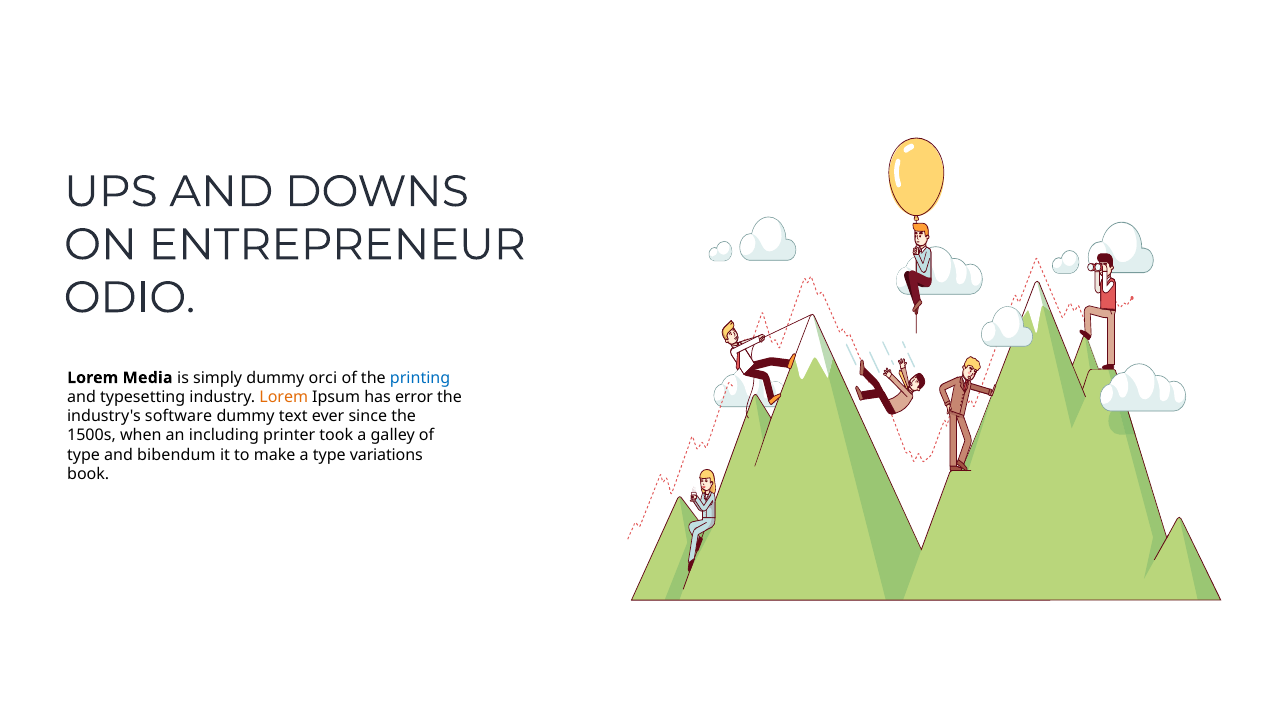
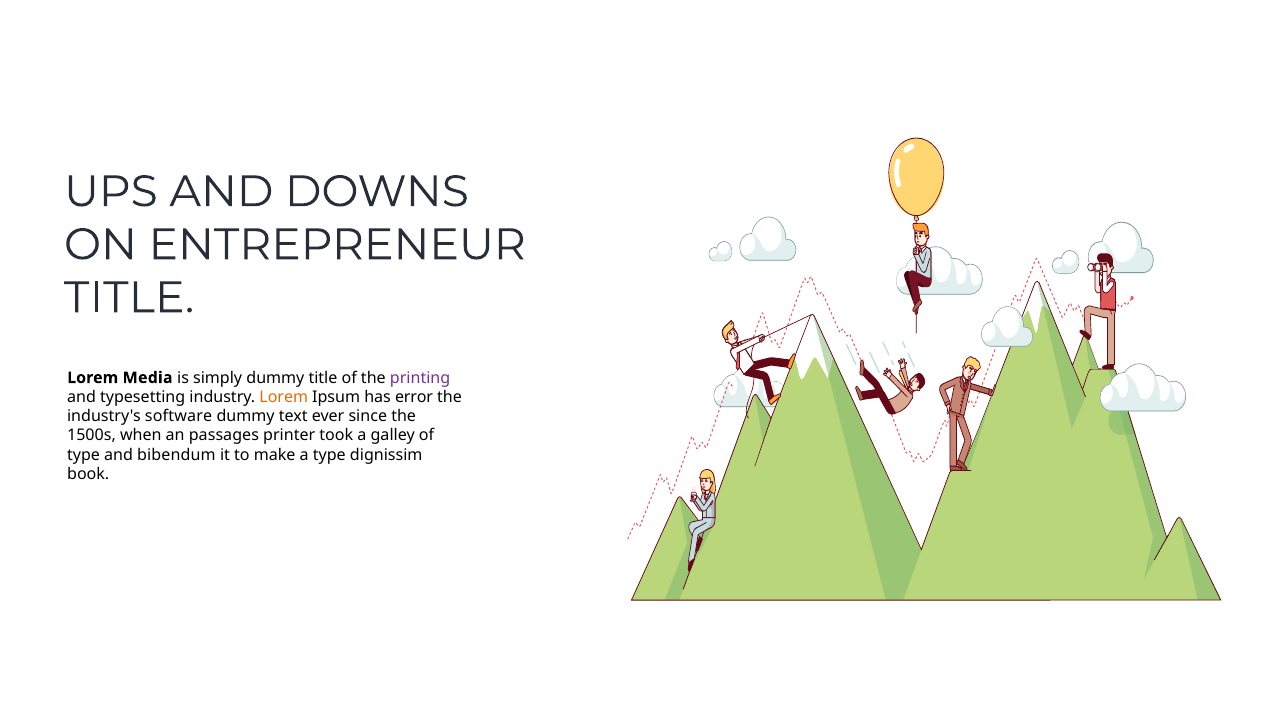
ODIO at (129, 298): ODIO -> TITLE
dummy orci: orci -> title
printing colour: blue -> purple
including: including -> passages
variations: variations -> dignissim
